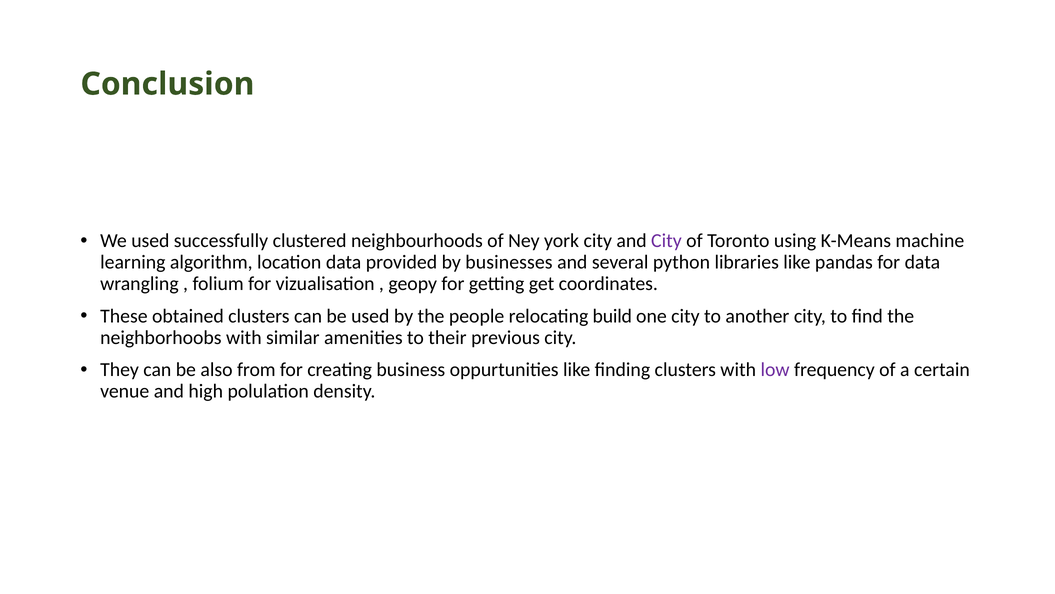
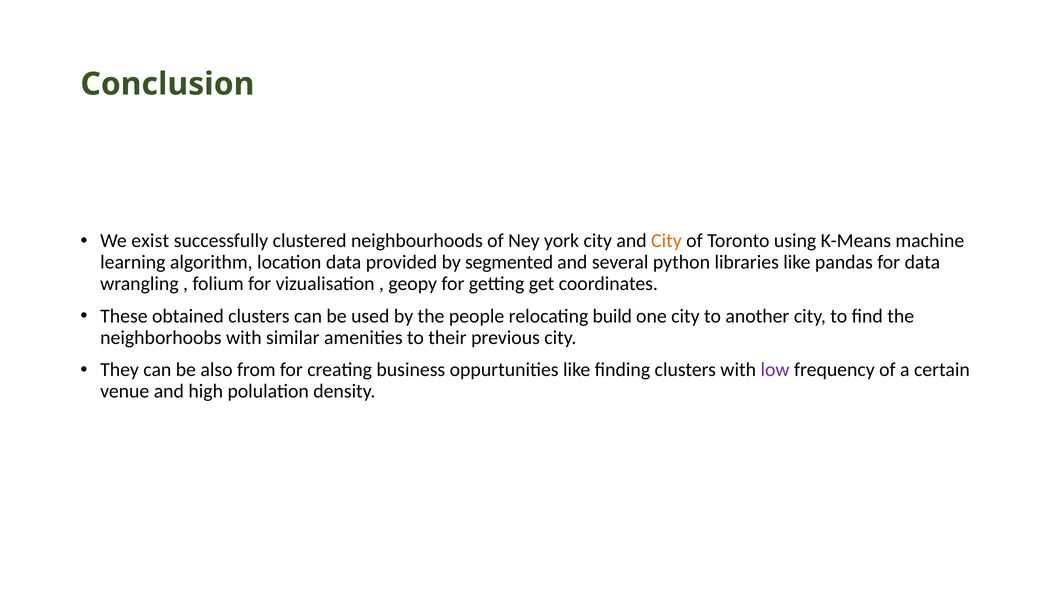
We used: used -> exist
City at (666, 241) colour: purple -> orange
businesses: businesses -> segmented
